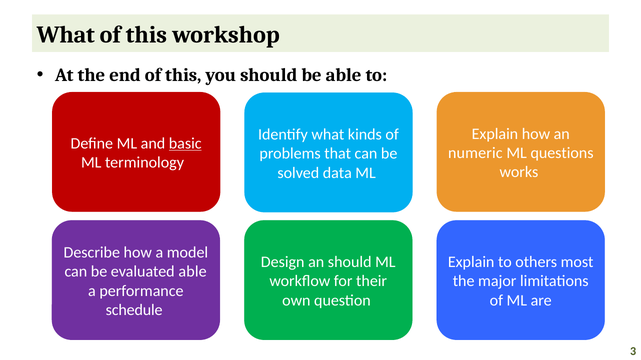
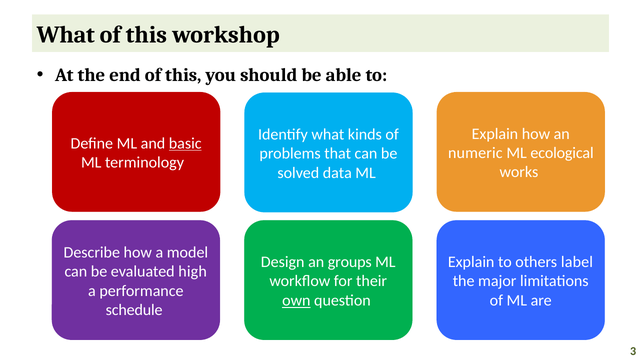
questions: questions -> ecological
an should: should -> groups
most: most -> label
evaluated able: able -> high
own underline: none -> present
